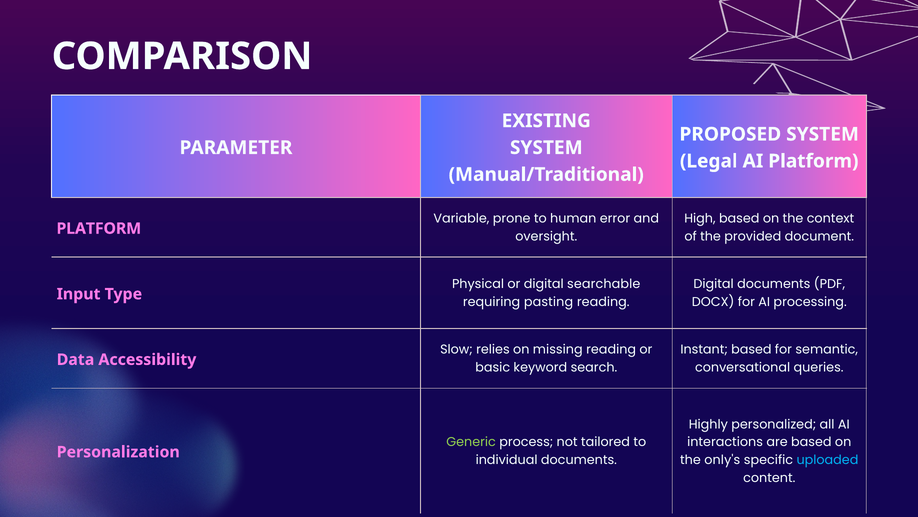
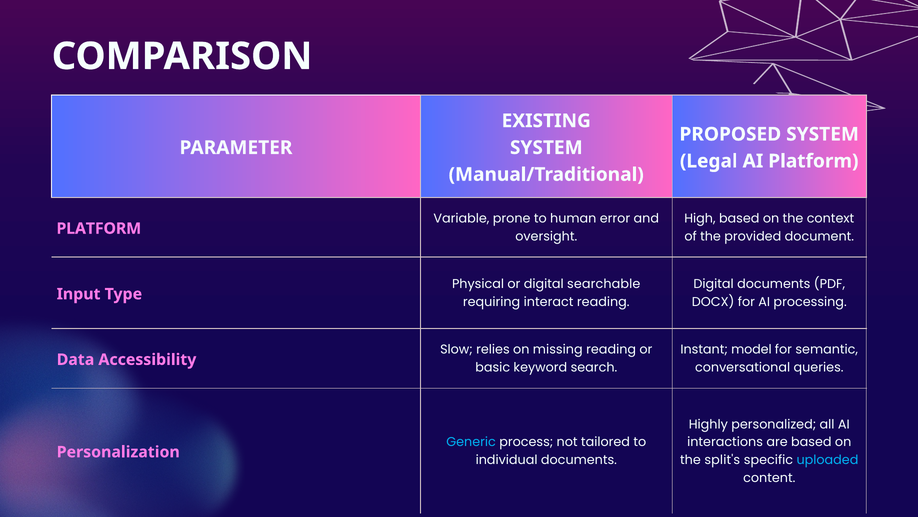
pasting: pasting -> interact
Instant based: based -> model
Generic colour: light green -> light blue
only's: only's -> split's
